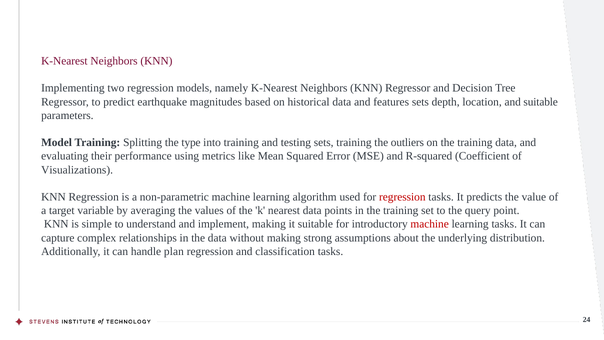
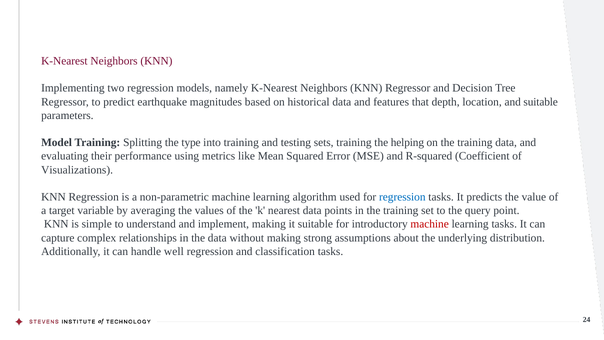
features sets: sets -> that
outliers: outliers -> helping
regression at (402, 197) colour: red -> blue
plan: plan -> well
